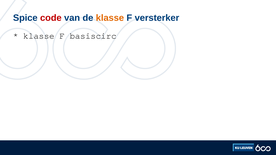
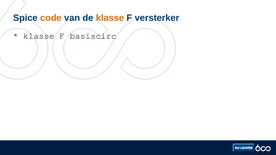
code colour: red -> orange
